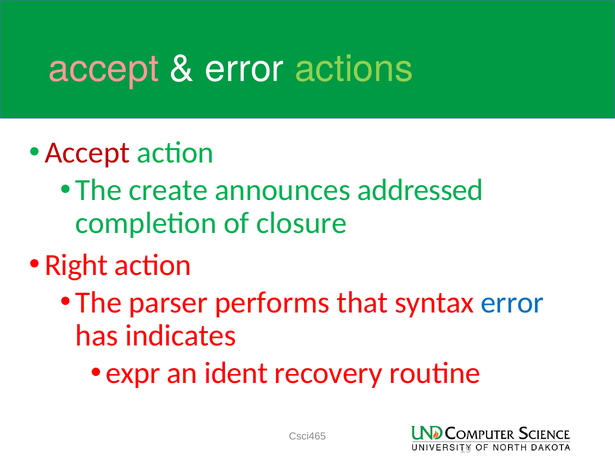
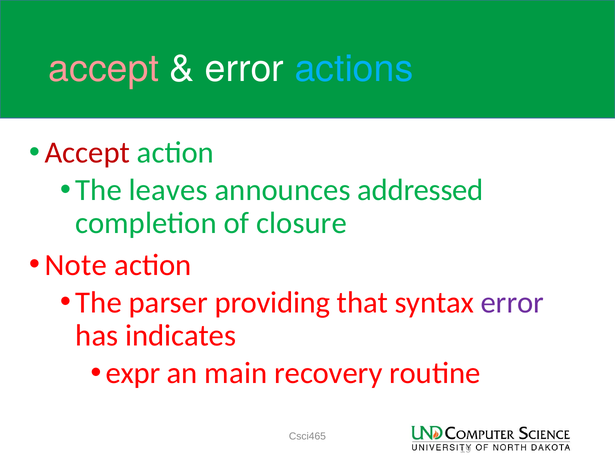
actions colour: light green -> light blue
create: create -> leaves
Right: Right -> Note
performs: performs -> providing
error at (512, 303) colour: blue -> purple
ident: ident -> main
